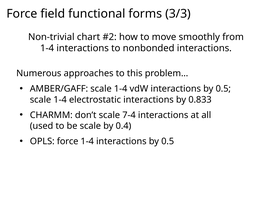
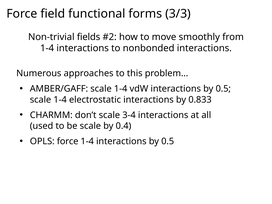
chart: chart -> fields
7-4: 7-4 -> 3-4
